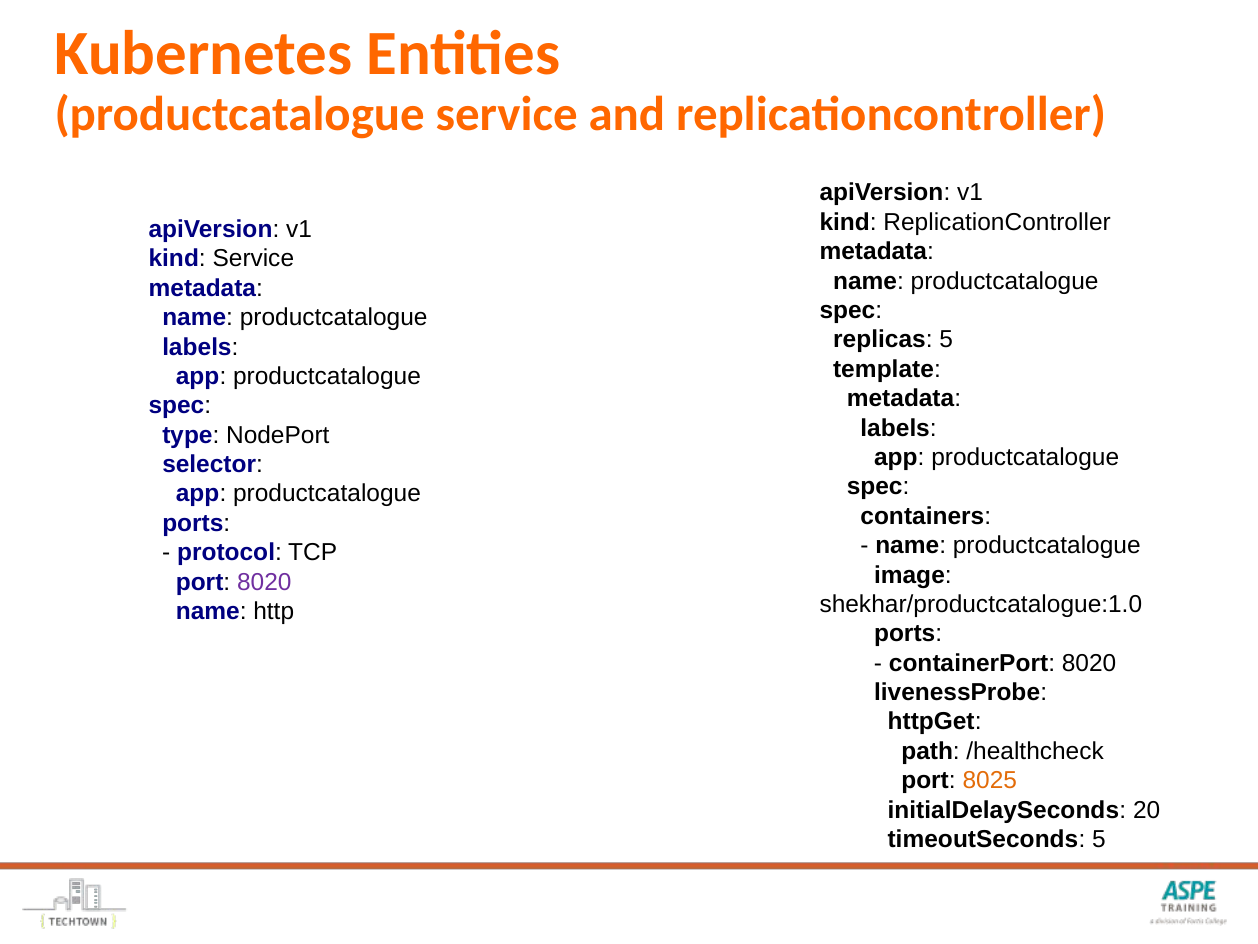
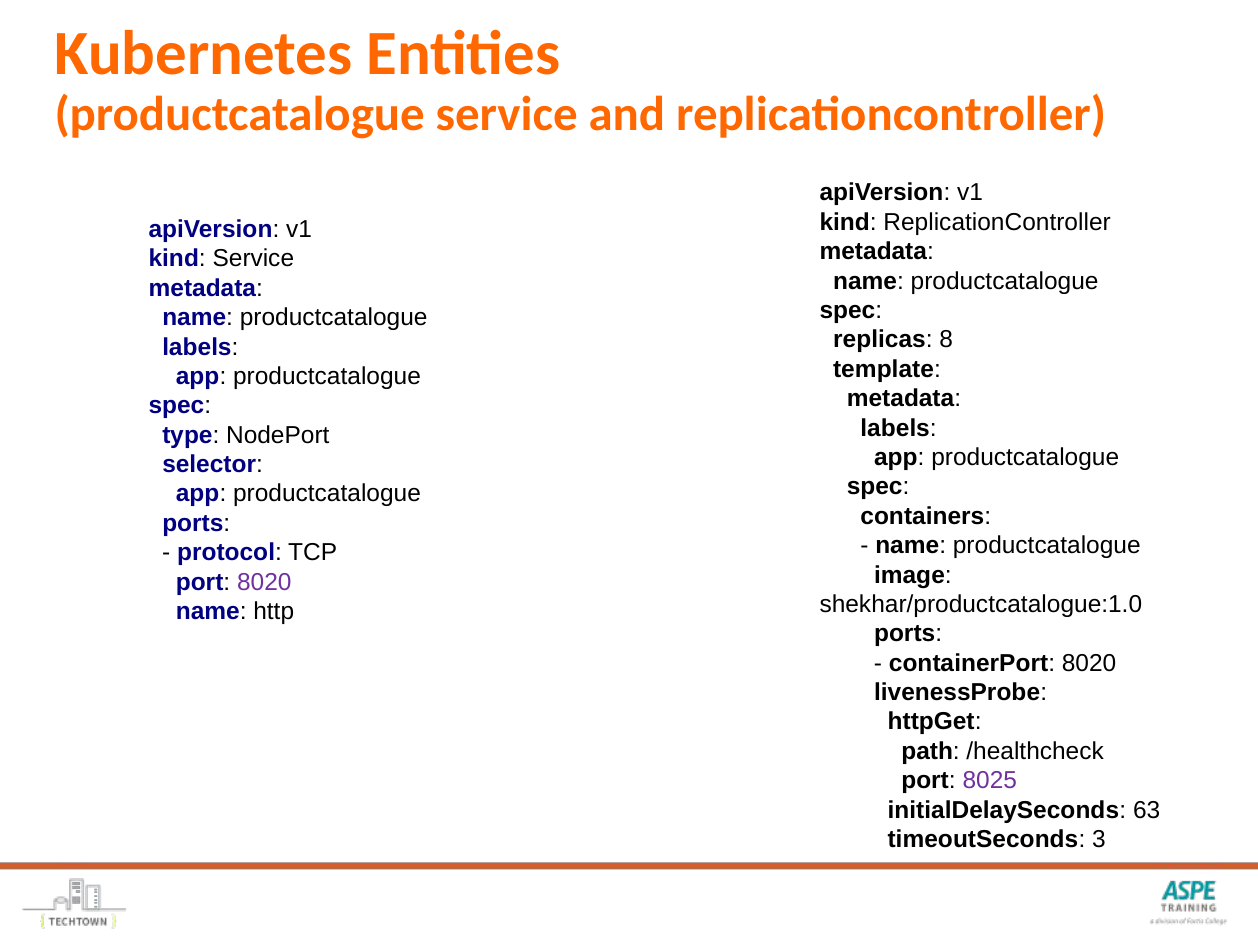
replicas 5: 5 -> 8
8025 colour: orange -> purple
20: 20 -> 63
timeoutSeconds 5: 5 -> 3
